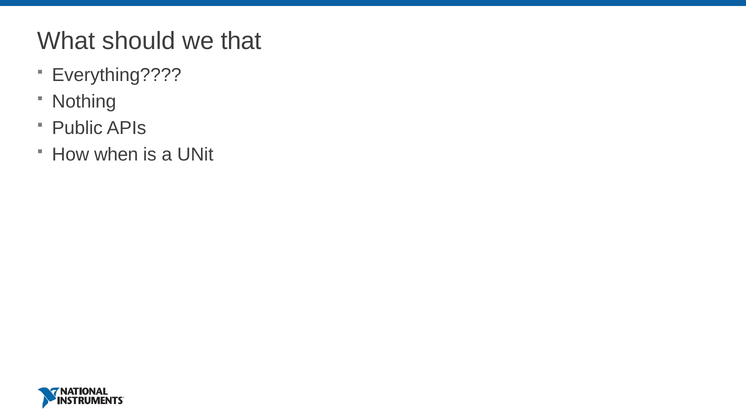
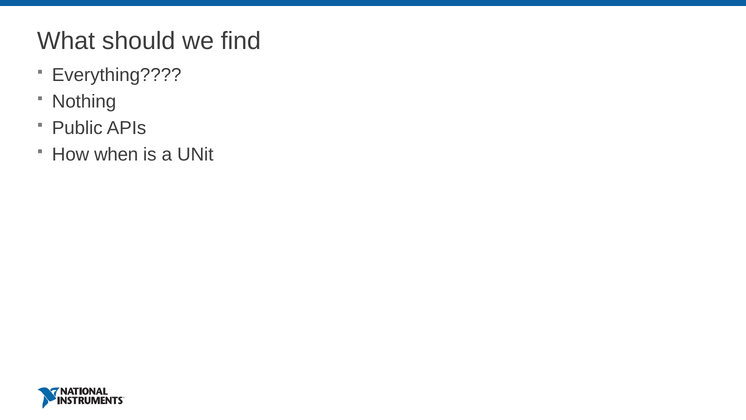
that: that -> find
